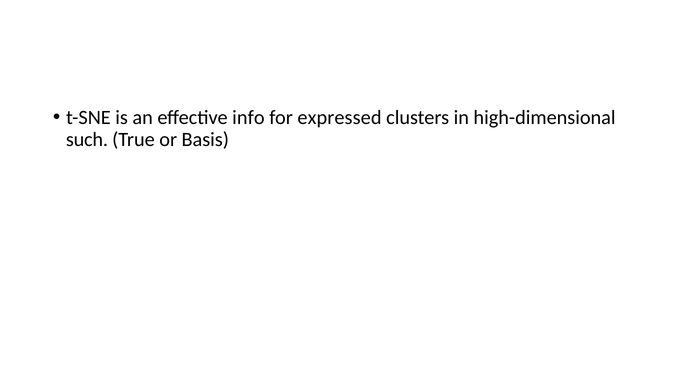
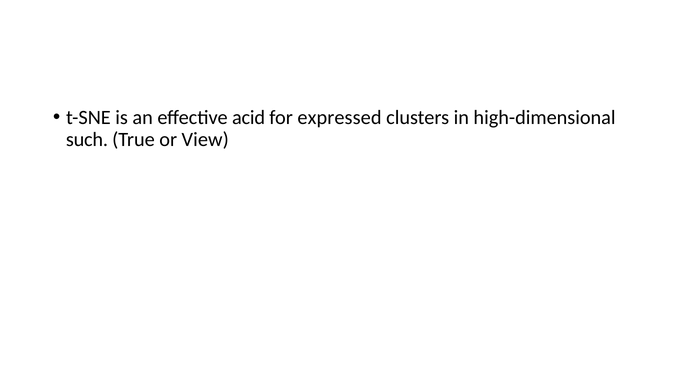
info: info -> acid
Basis: Basis -> View
